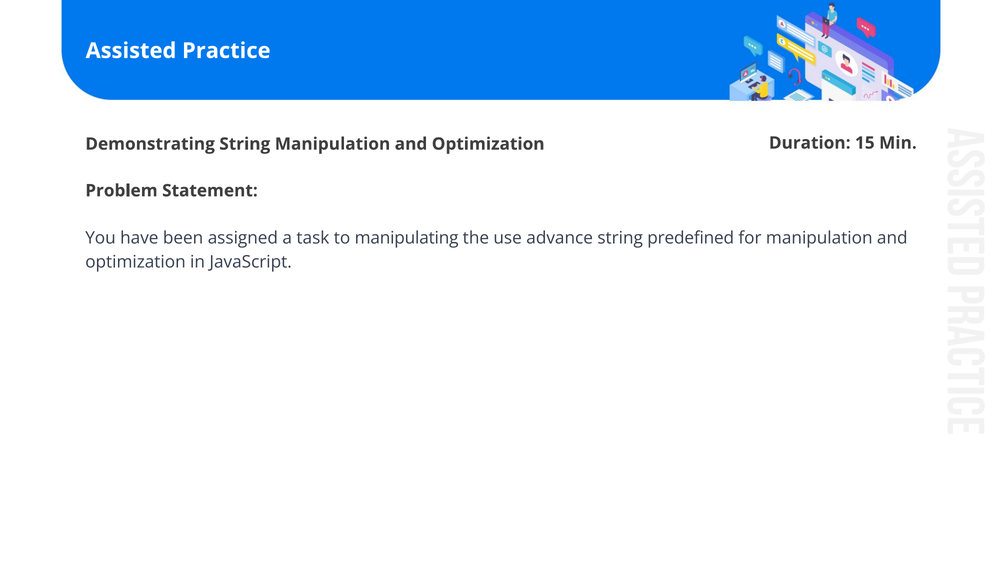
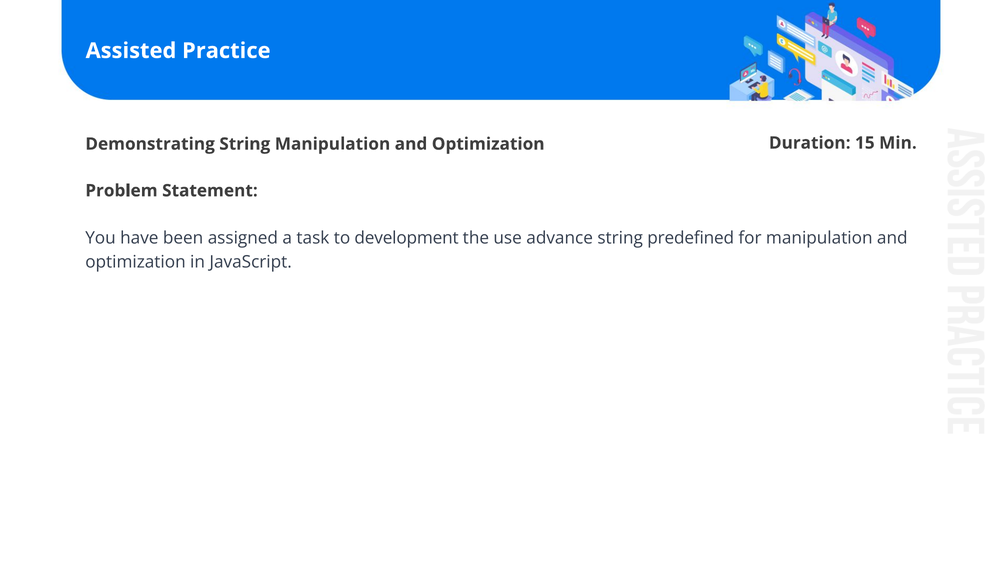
manipulating: manipulating -> development
